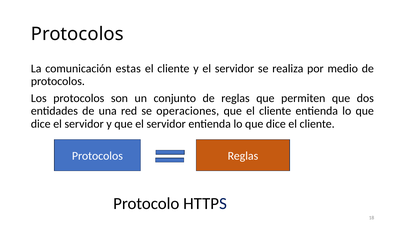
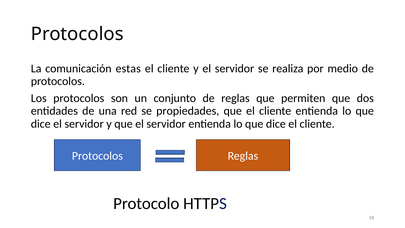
operaciones: operaciones -> propiedades
